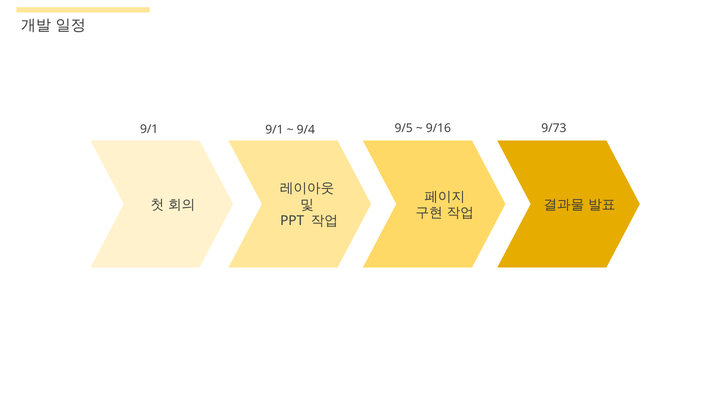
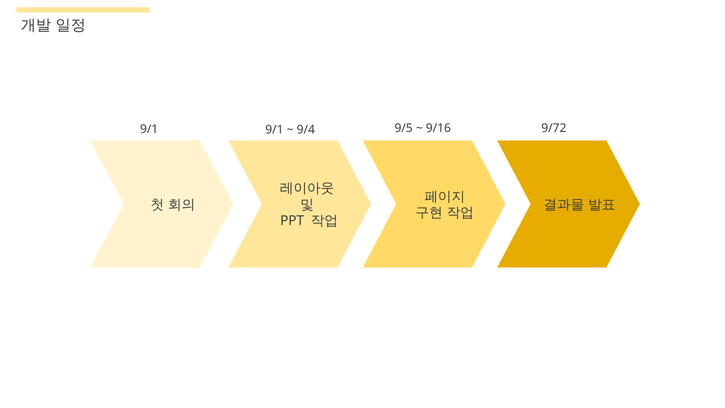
9/73: 9/73 -> 9/72
